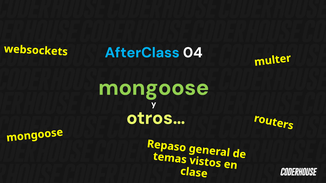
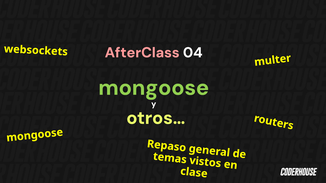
AfterClass colour: light blue -> pink
